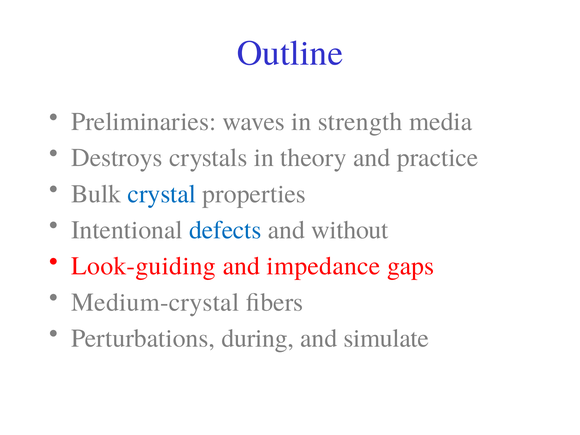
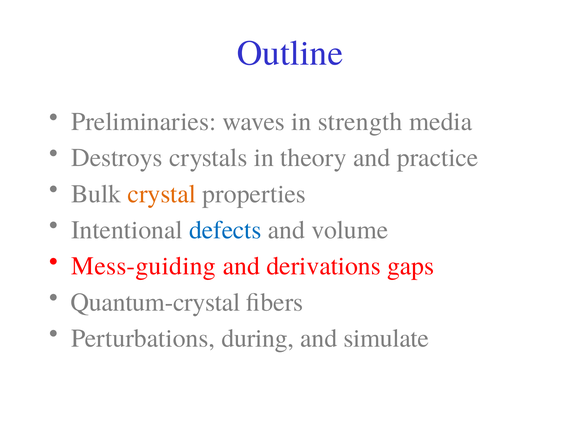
crystal colour: blue -> orange
without: without -> volume
Look-guiding: Look-guiding -> Mess-guiding
impedance: impedance -> derivations
Medium-crystal: Medium-crystal -> Quantum-crystal
